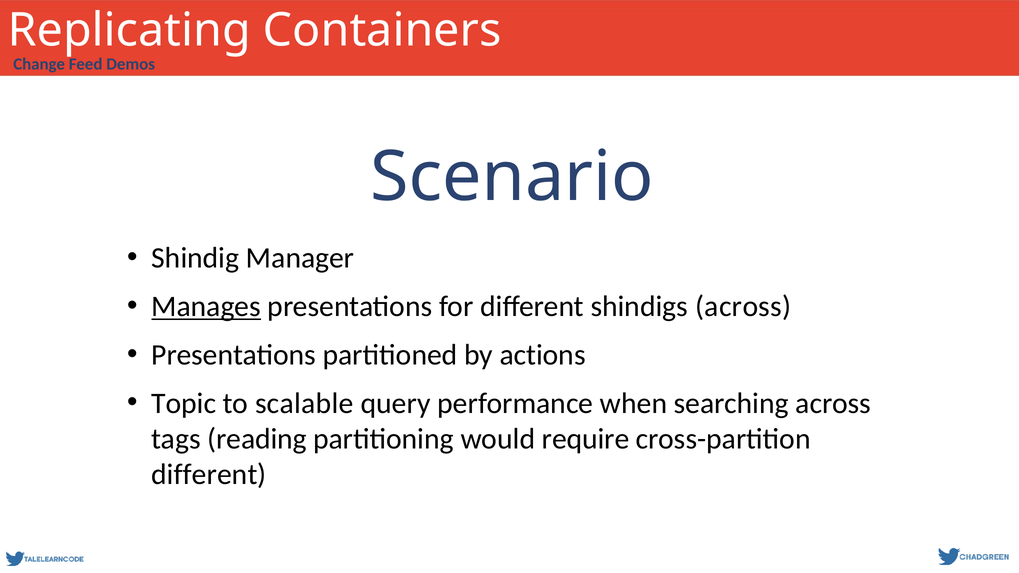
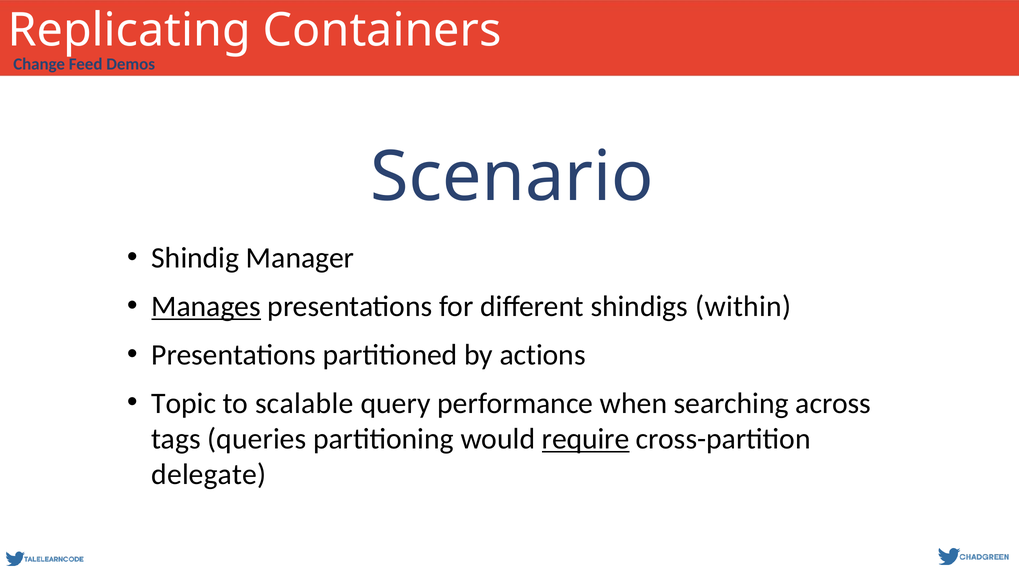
shindigs across: across -> within
reading: reading -> queries
require underline: none -> present
different at (209, 475): different -> delegate
